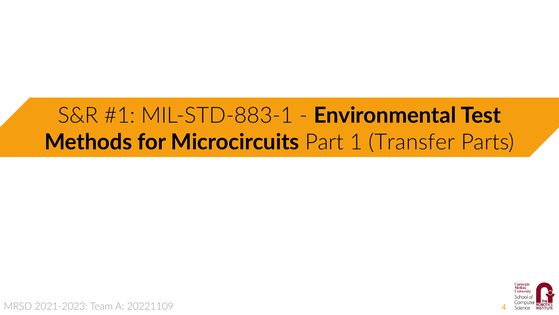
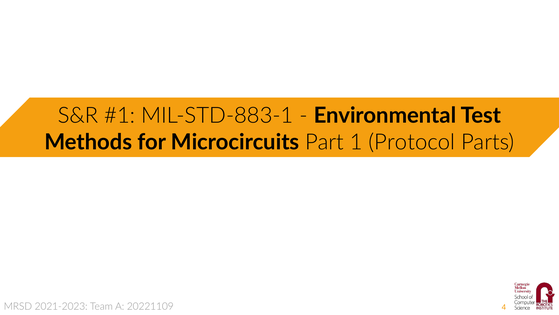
Transfer: Transfer -> Protocol
